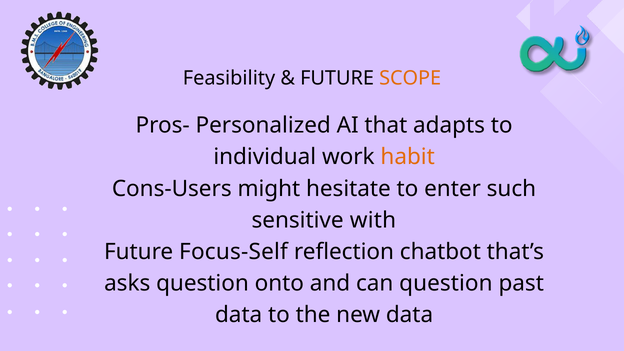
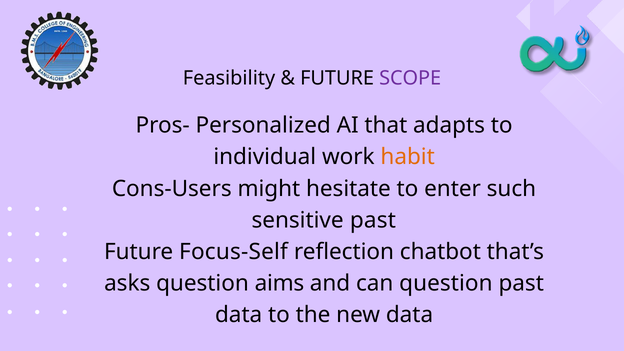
SCOPE colour: orange -> purple
sensitive with: with -> past
onto: onto -> aims
